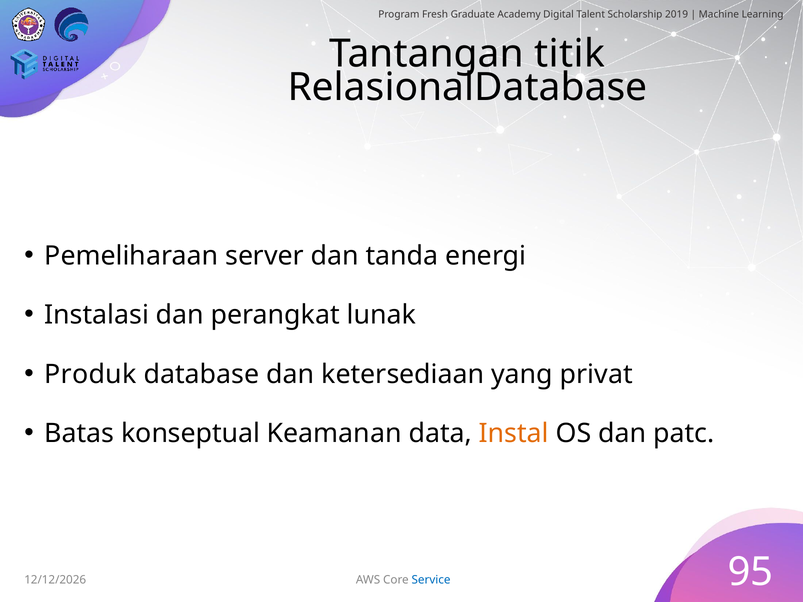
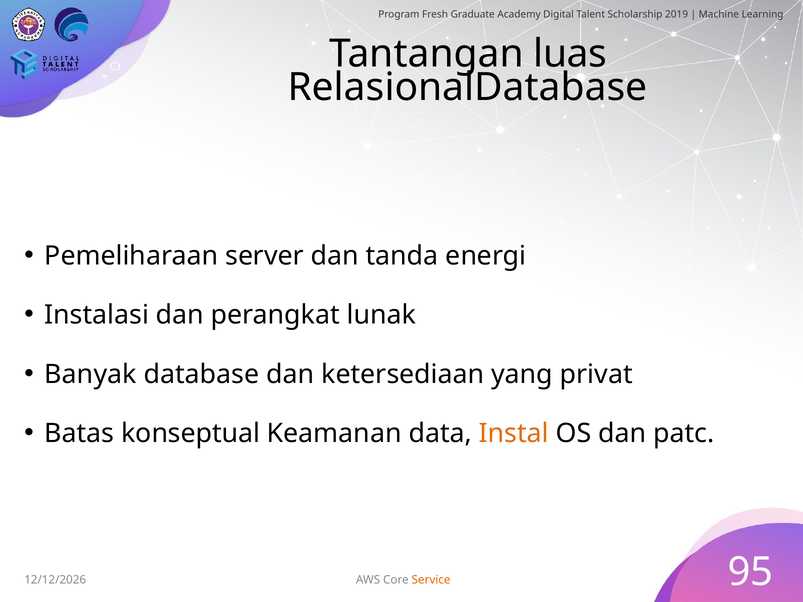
titik: titik -> luas
Produk: Produk -> Banyak
Service colour: blue -> orange
